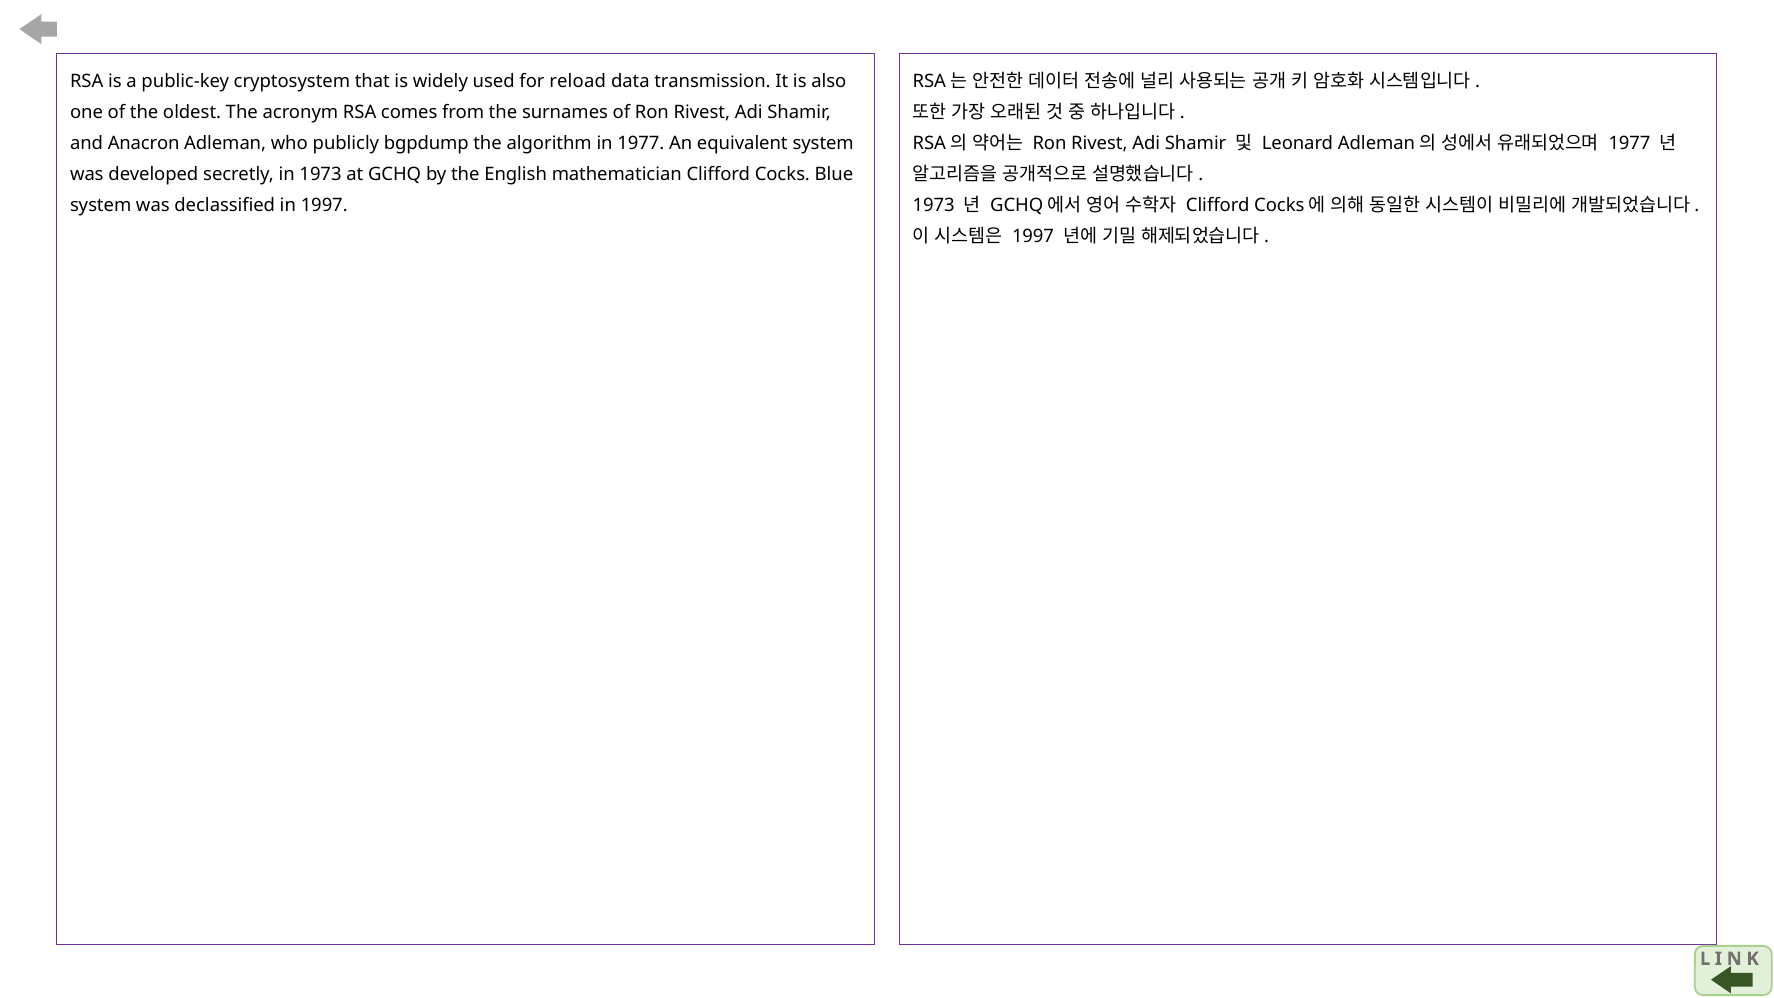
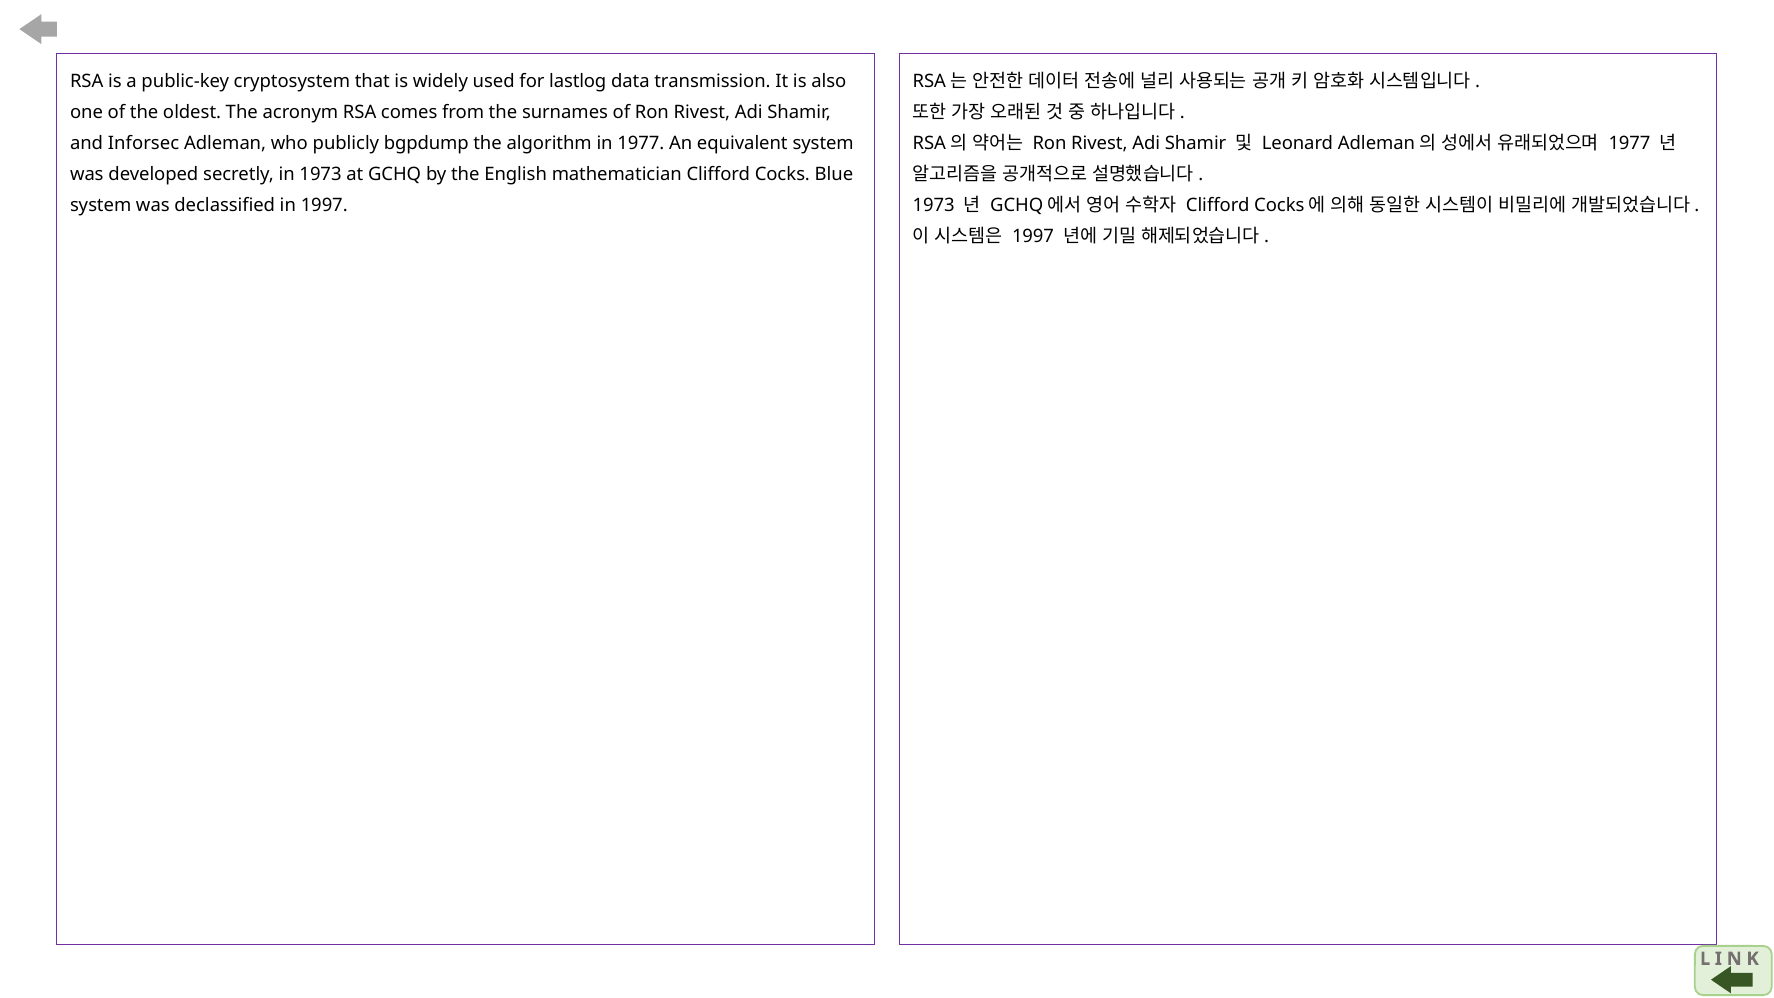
reload: reload -> lastlog
Anacron: Anacron -> Inforsec
